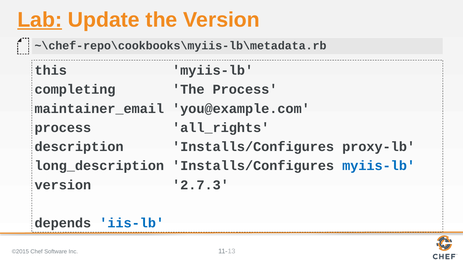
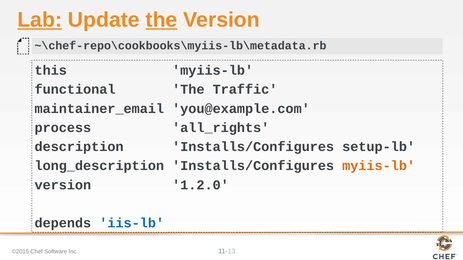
the at (162, 20) underline: none -> present
completing: completing -> functional
The Process: Process -> Traffic
proxy-lb: proxy-lb -> setup-lb
myiis-lb at (379, 166) colour: blue -> orange
2.7.3: 2.7.3 -> 1.2.0
